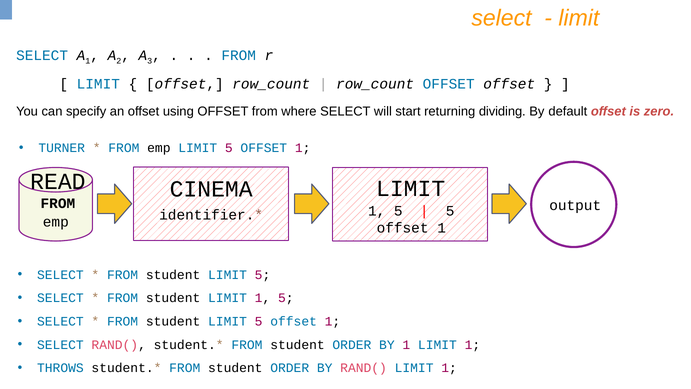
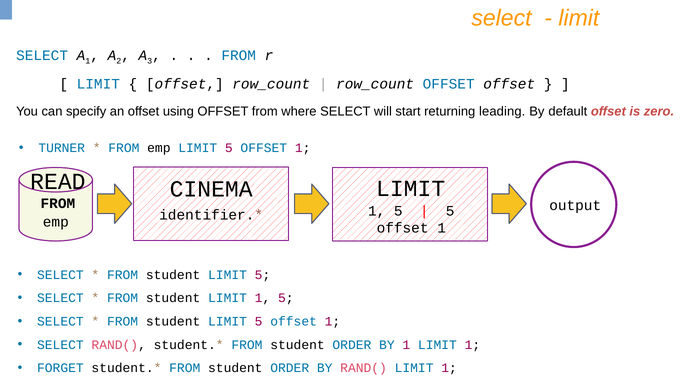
dividing: dividing -> leading
THROWS: THROWS -> FORGET
